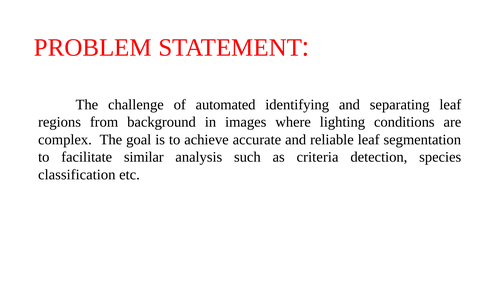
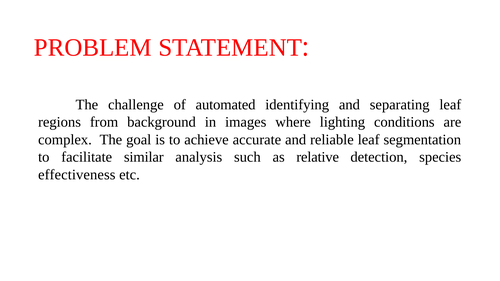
criteria: criteria -> relative
classification: classification -> effectiveness
